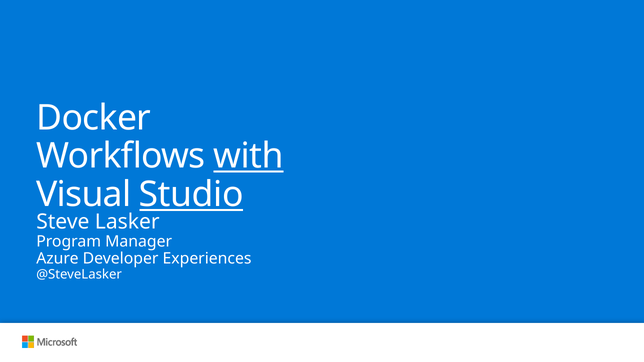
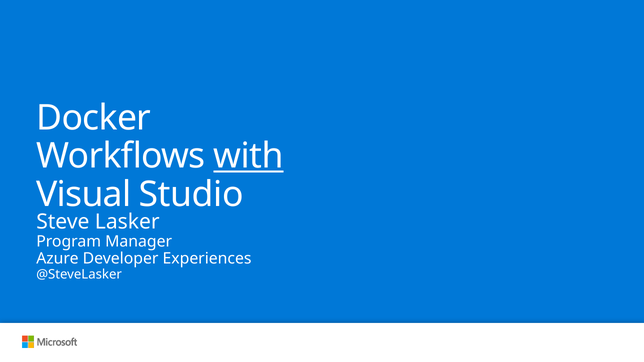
Studio underline: present -> none
